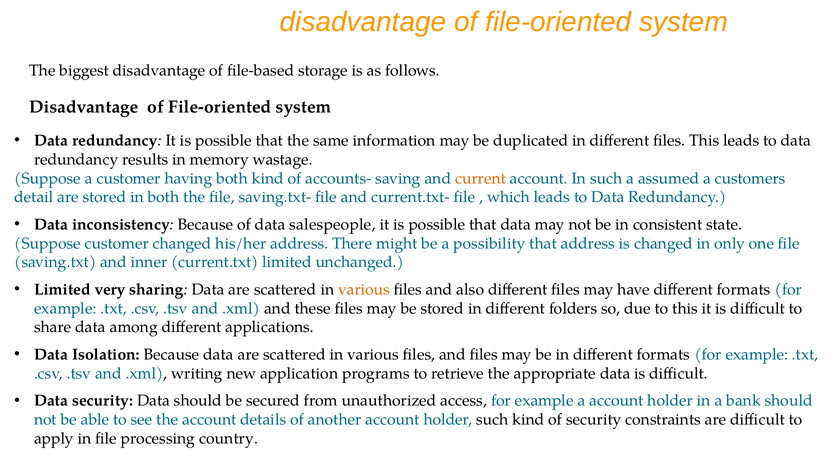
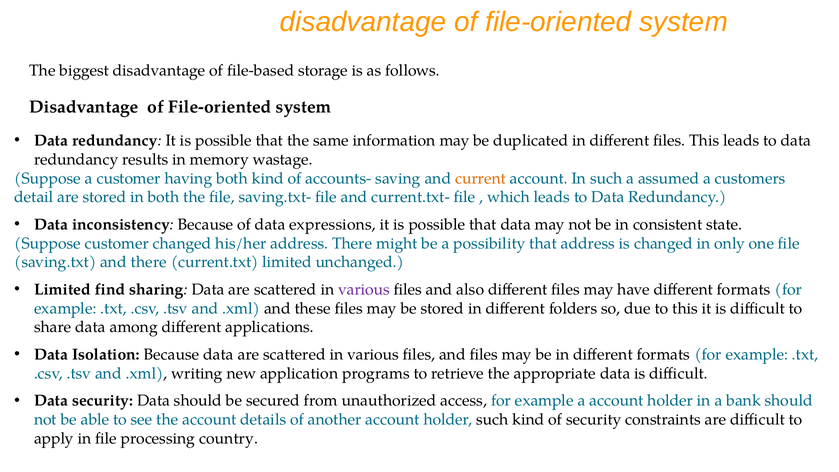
salespeople: salespeople -> expressions
and inner: inner -> there
very: very -> find
various at (364, 289) colour: orange -> purple
